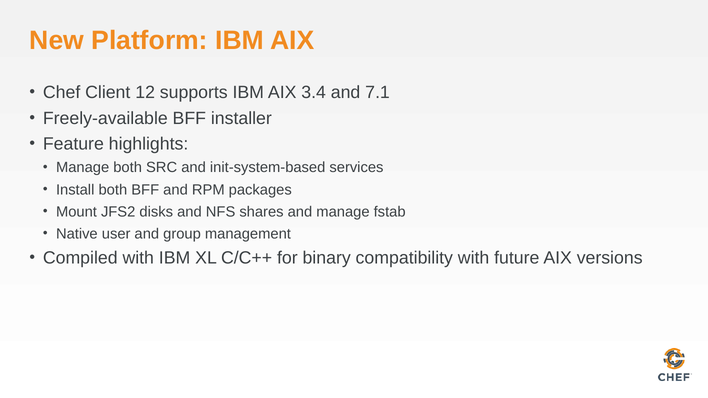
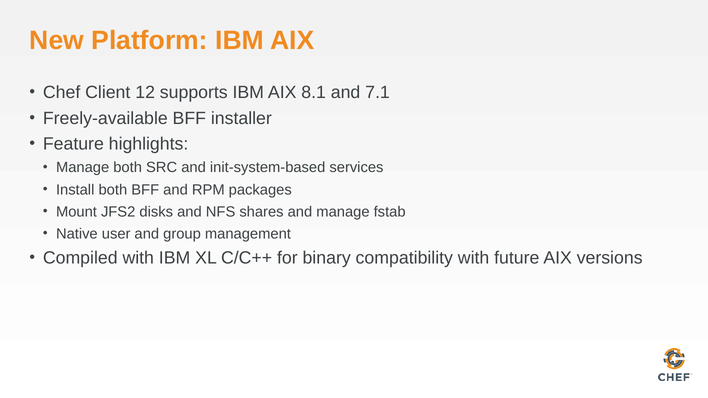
3.4: 3.4 -> 8.1
